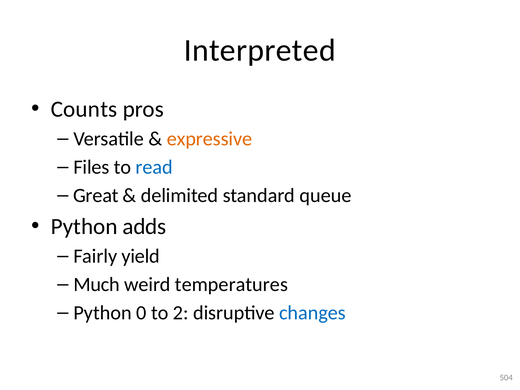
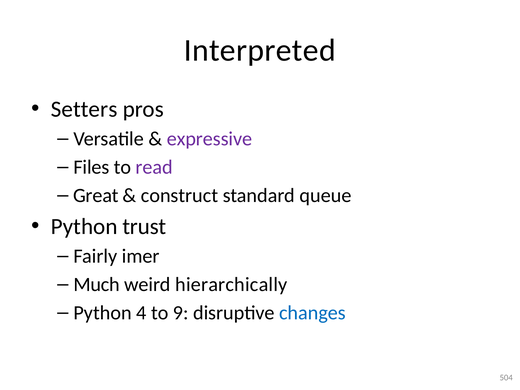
Counts: Counts -> Setters
expressive colour: orange -> purple
read colour: blue -> purple
delimited: delimited -> construct
adds: adds -> trust
yield: yield -> imer
temperatures: temperatures -> hierarchically
0: 0 -> 4
2: 2 -> 9
